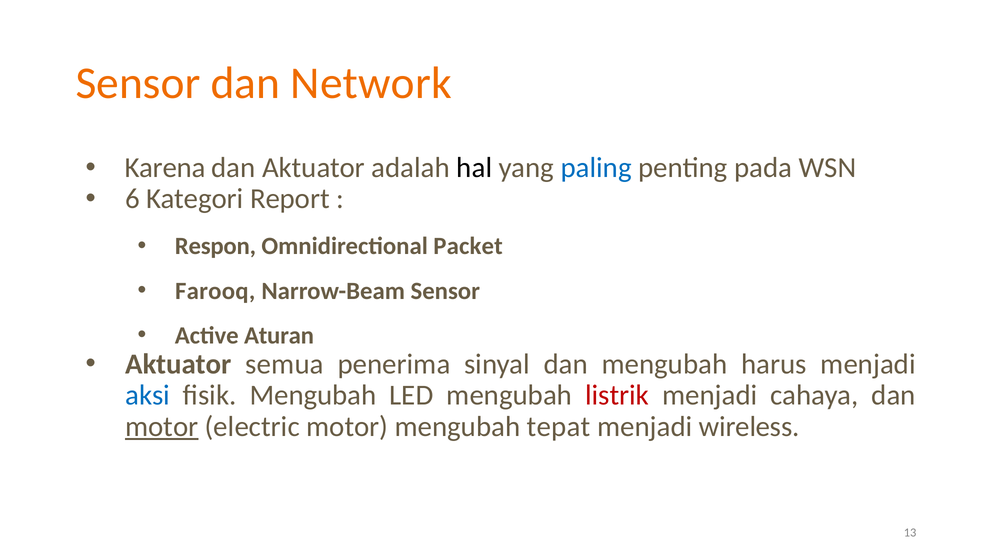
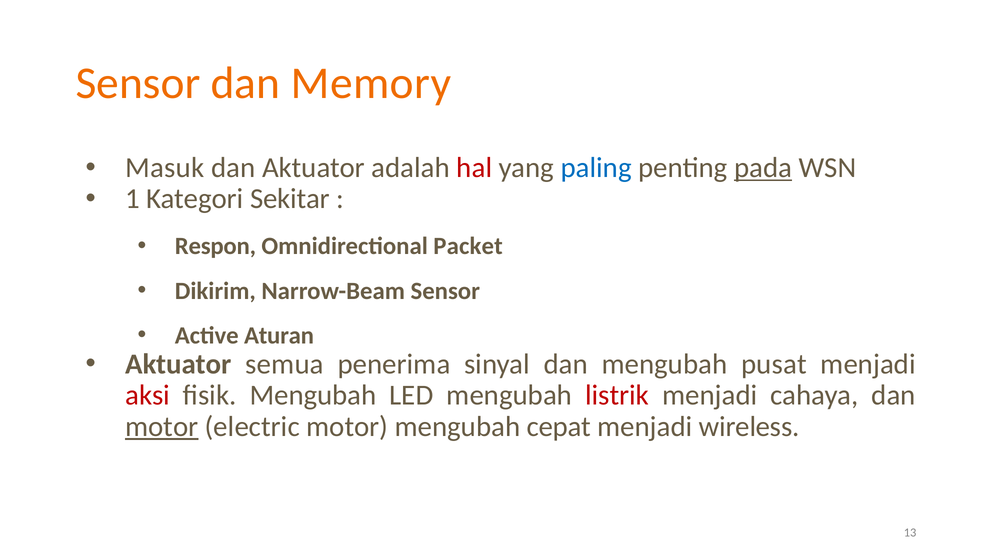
Network: Network -> Memory
Karena: Karena -> Masuk
hal colour: black -> red
pada underline: none -> present
6: 6 -> 1
Report: Report -> Sekitar
Farooq: Farooq -> Dikirim
harus: harus -> pusat
aksi colour: blue -> red
tepat: tepat -> cepat
